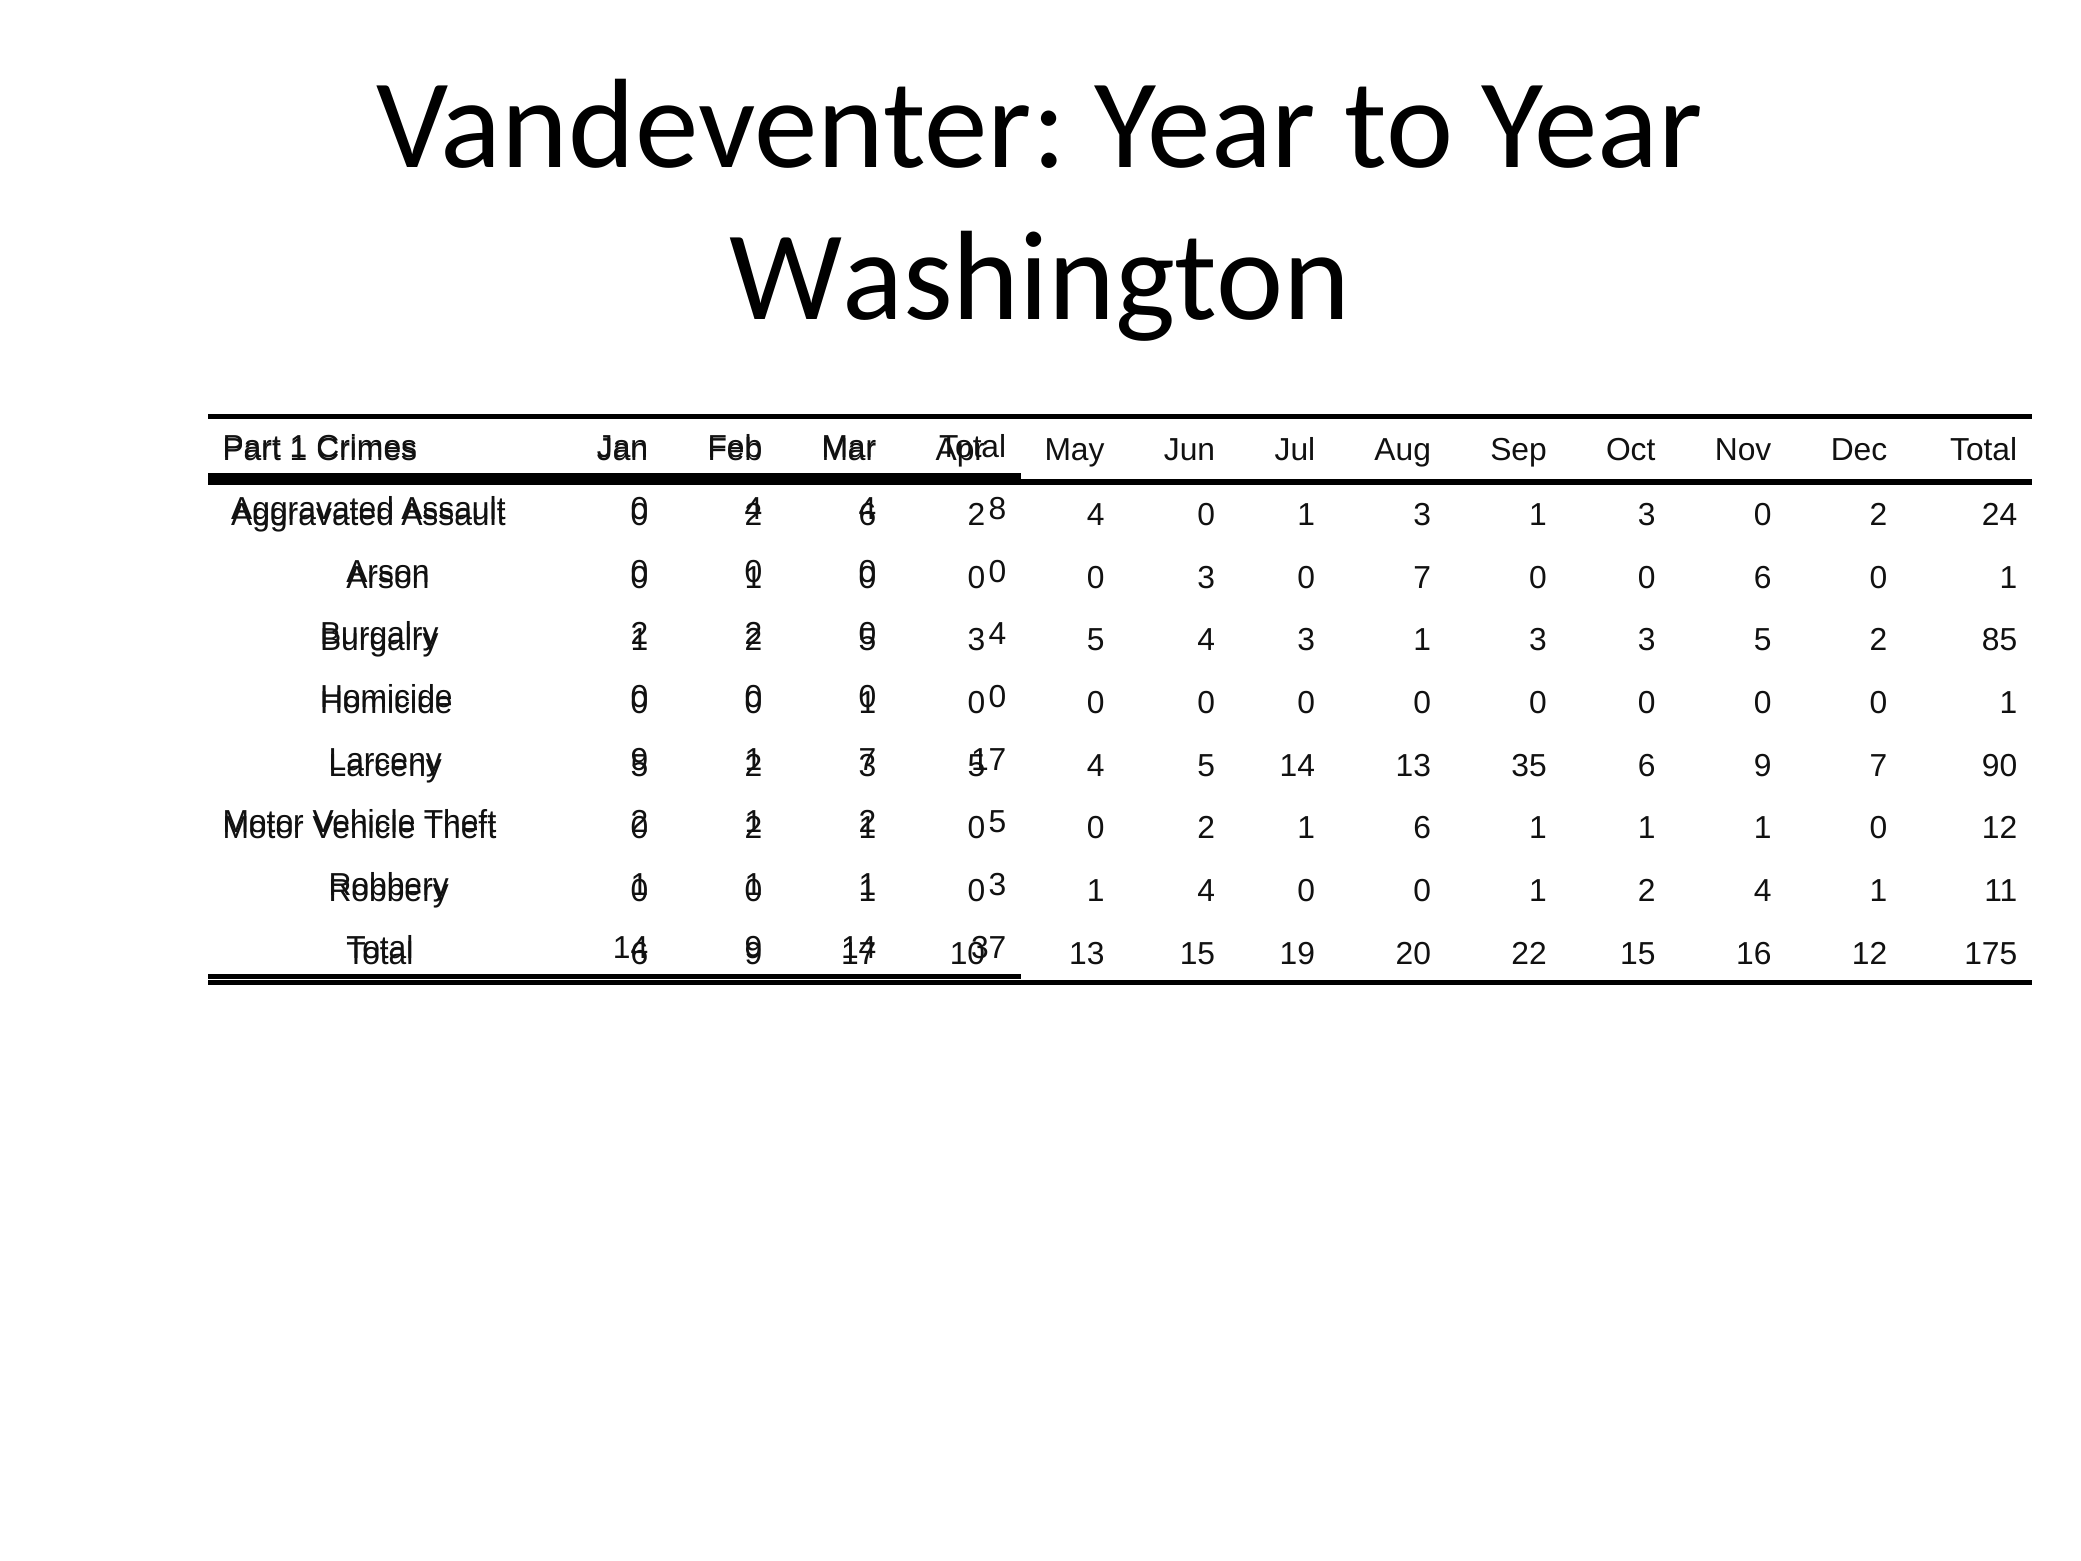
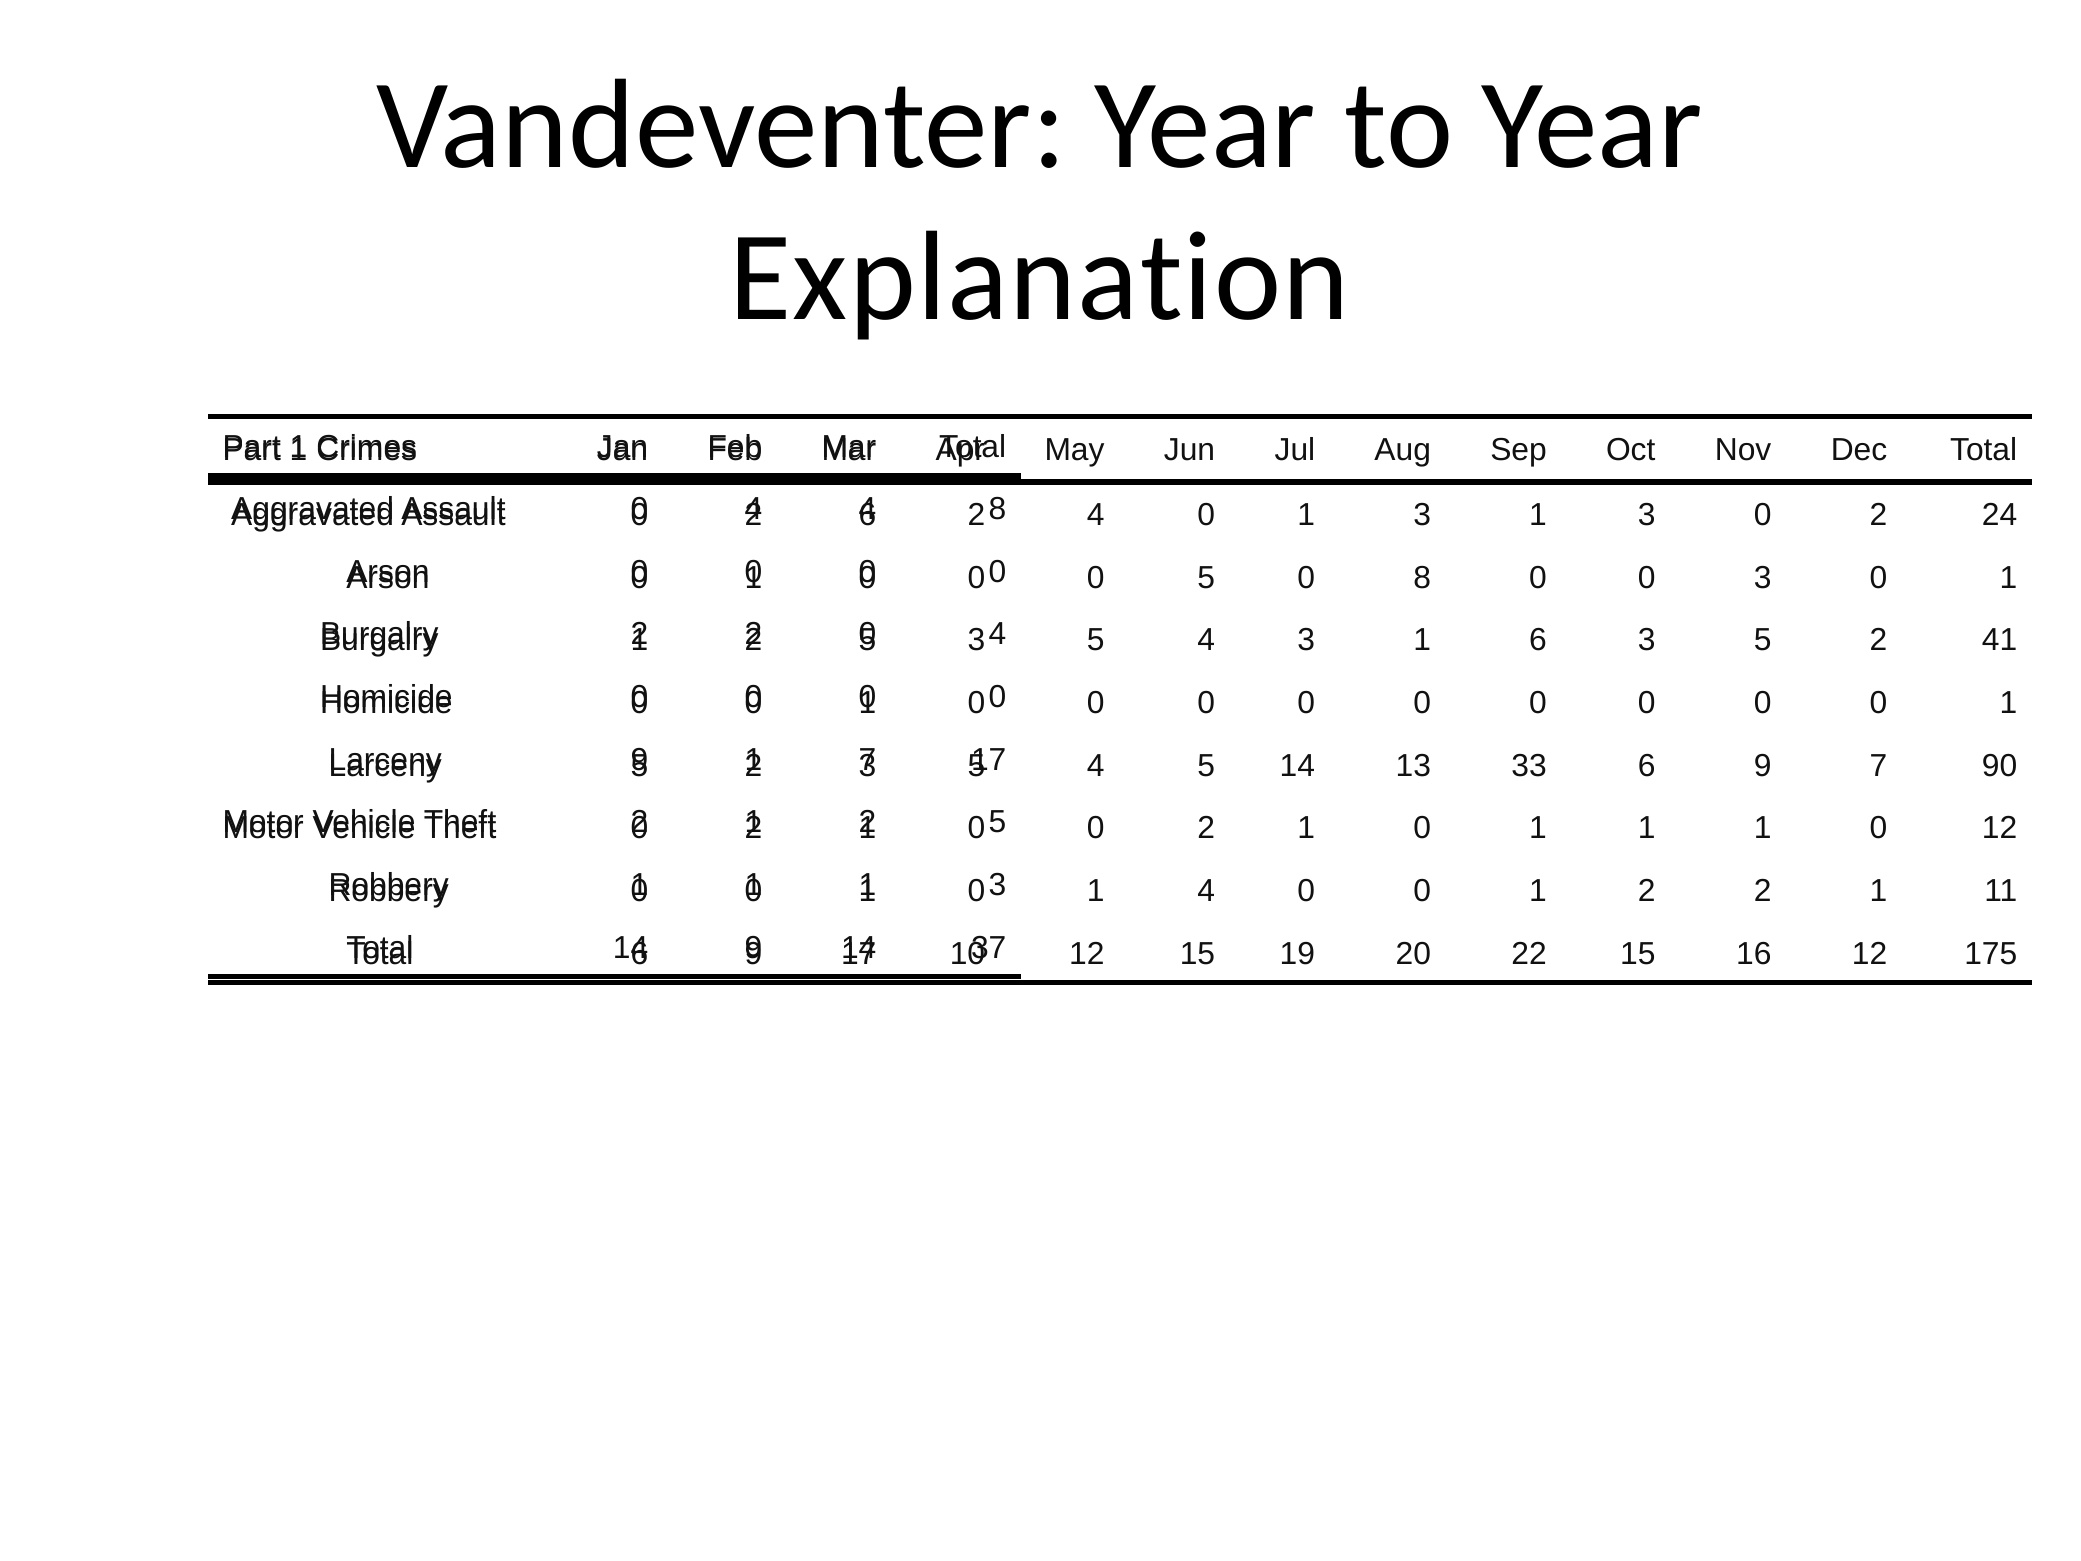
Washington: Washington -> Explanation
0 3: 3 -> 5
0 7: 7 -> 8
0 6: 6 -> 3
4 3 1 3: 3 -> 6
85: 85 -> 41
35: 35 -> 33
6 at (1422, 828): 6 -> 0
1 2 4: 4 -> 2
10 13: 13 -> 12
